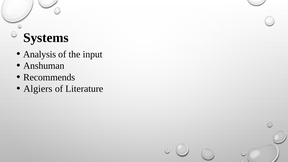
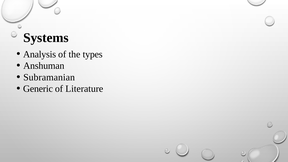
input: input -> types
Recommends: Recommends -> Subramanian
Algiers: Algiers -> Generic
